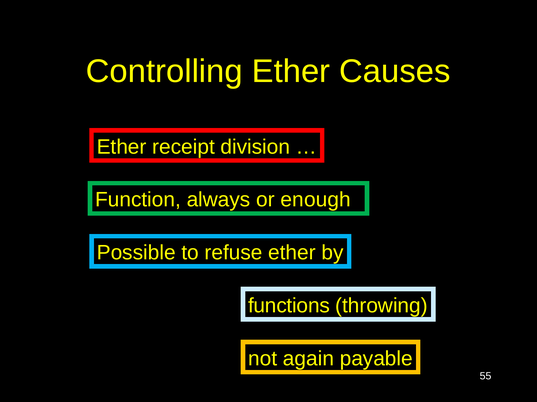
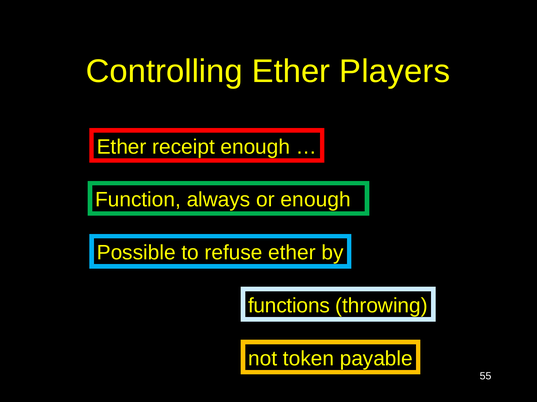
Causes: Causes -> Players
receipt division: division -> enough
again: again -> token
